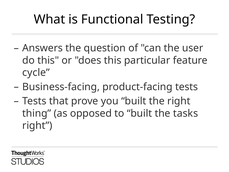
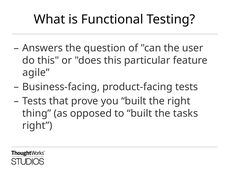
cycle: cycle -> agile
